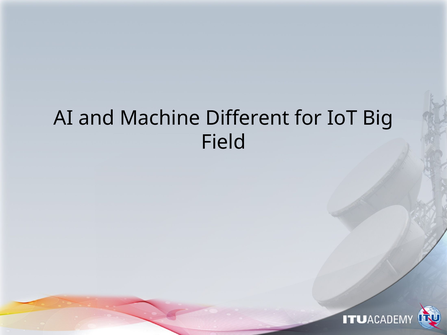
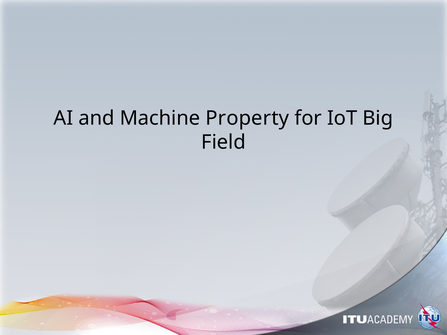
Different: Different -> Property
